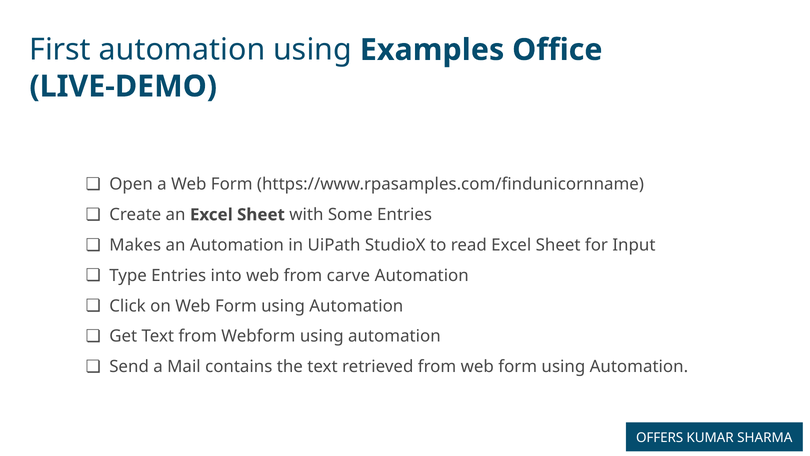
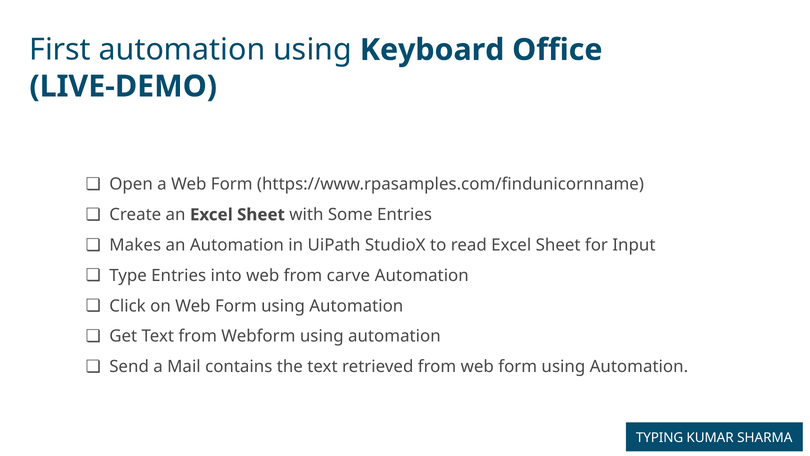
Examples: Examples -> Keyboard
OFFERS: OFFERS -> TYPING
